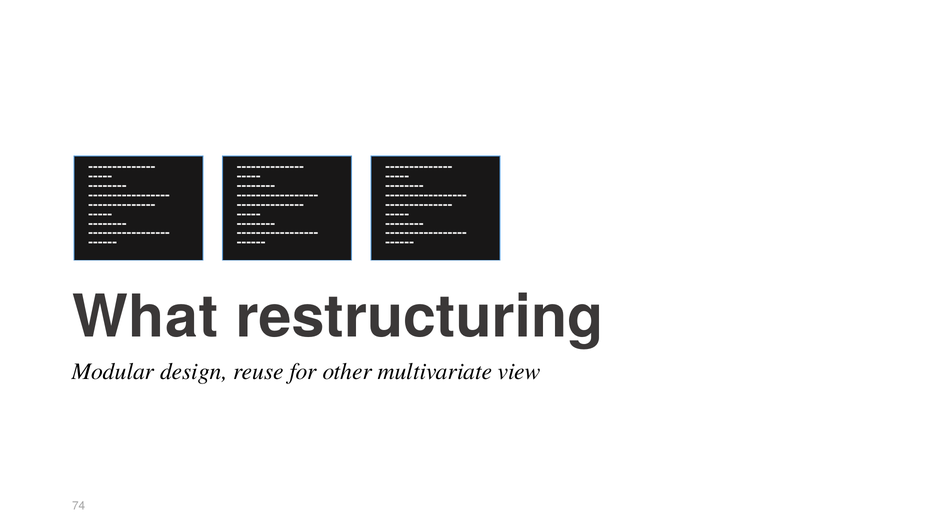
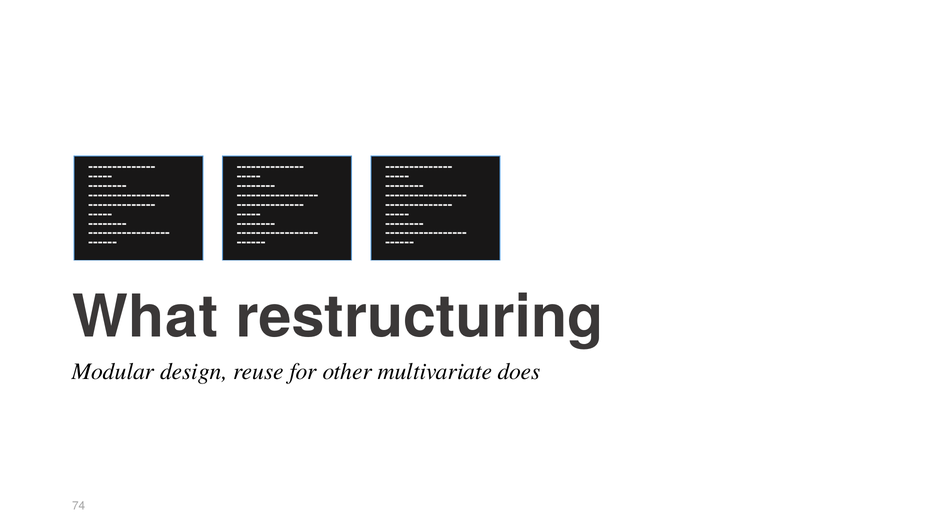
view: view -> does
